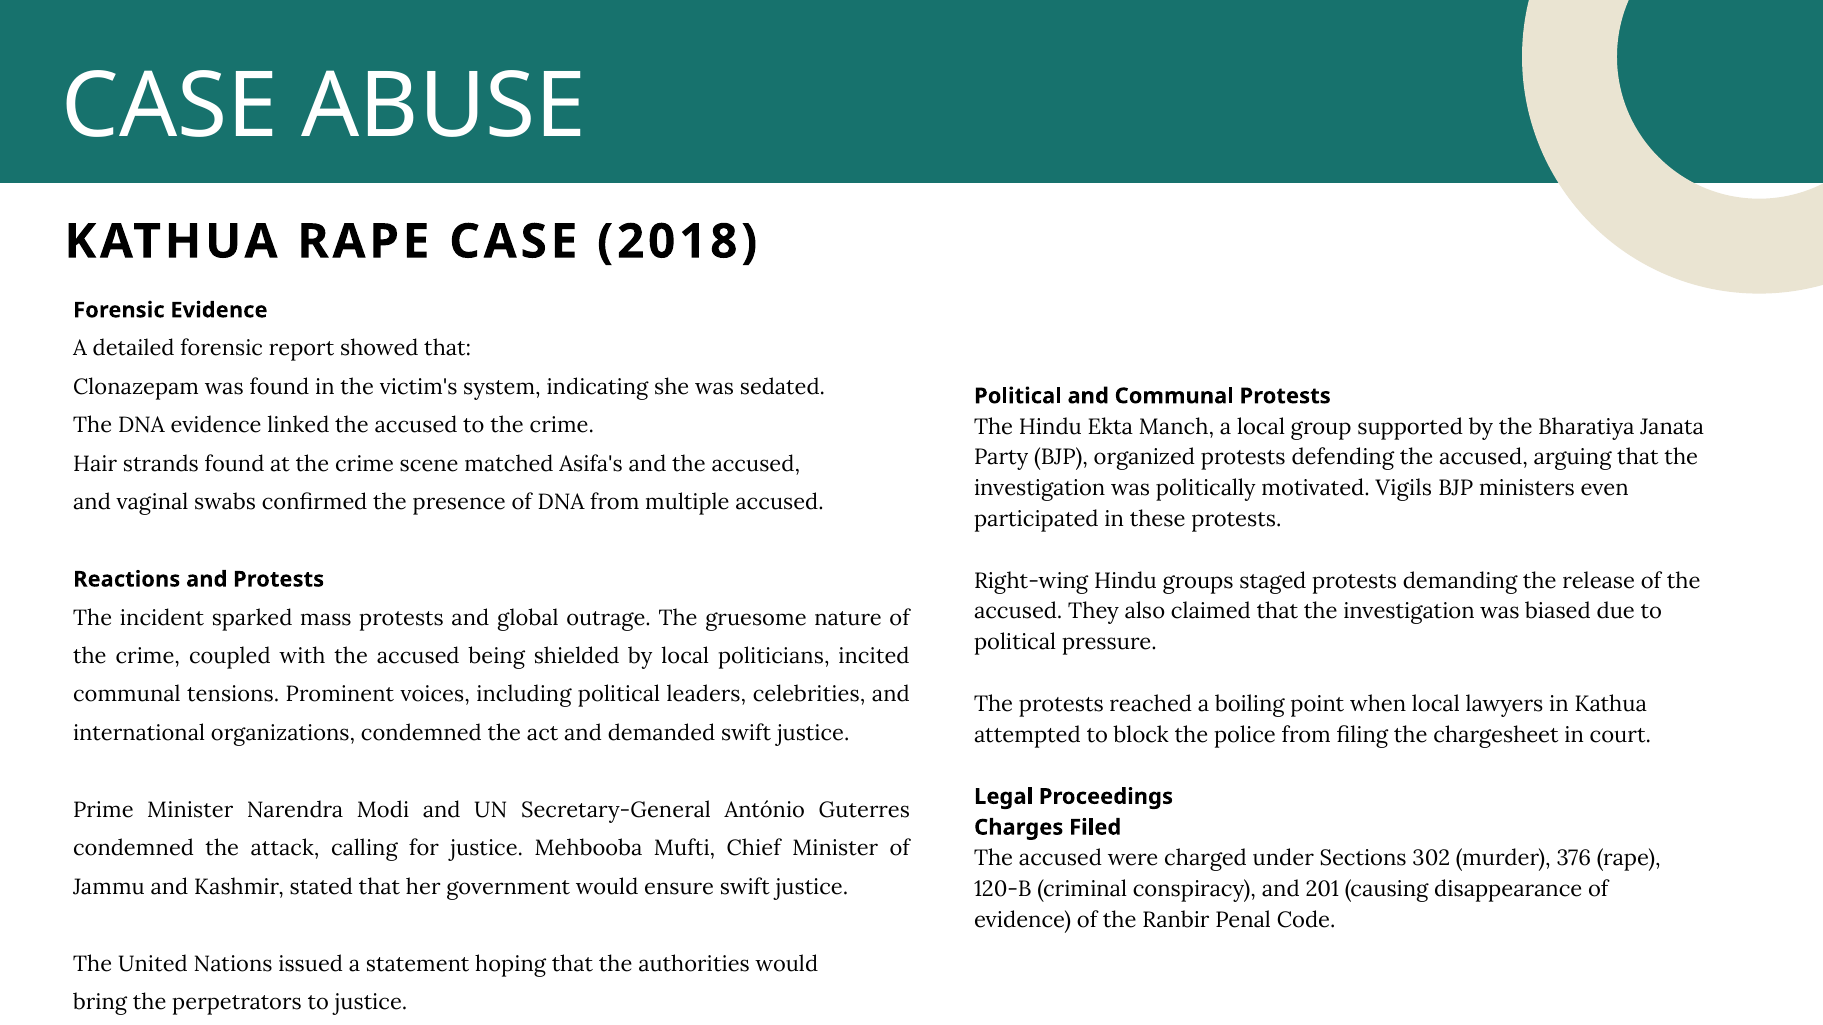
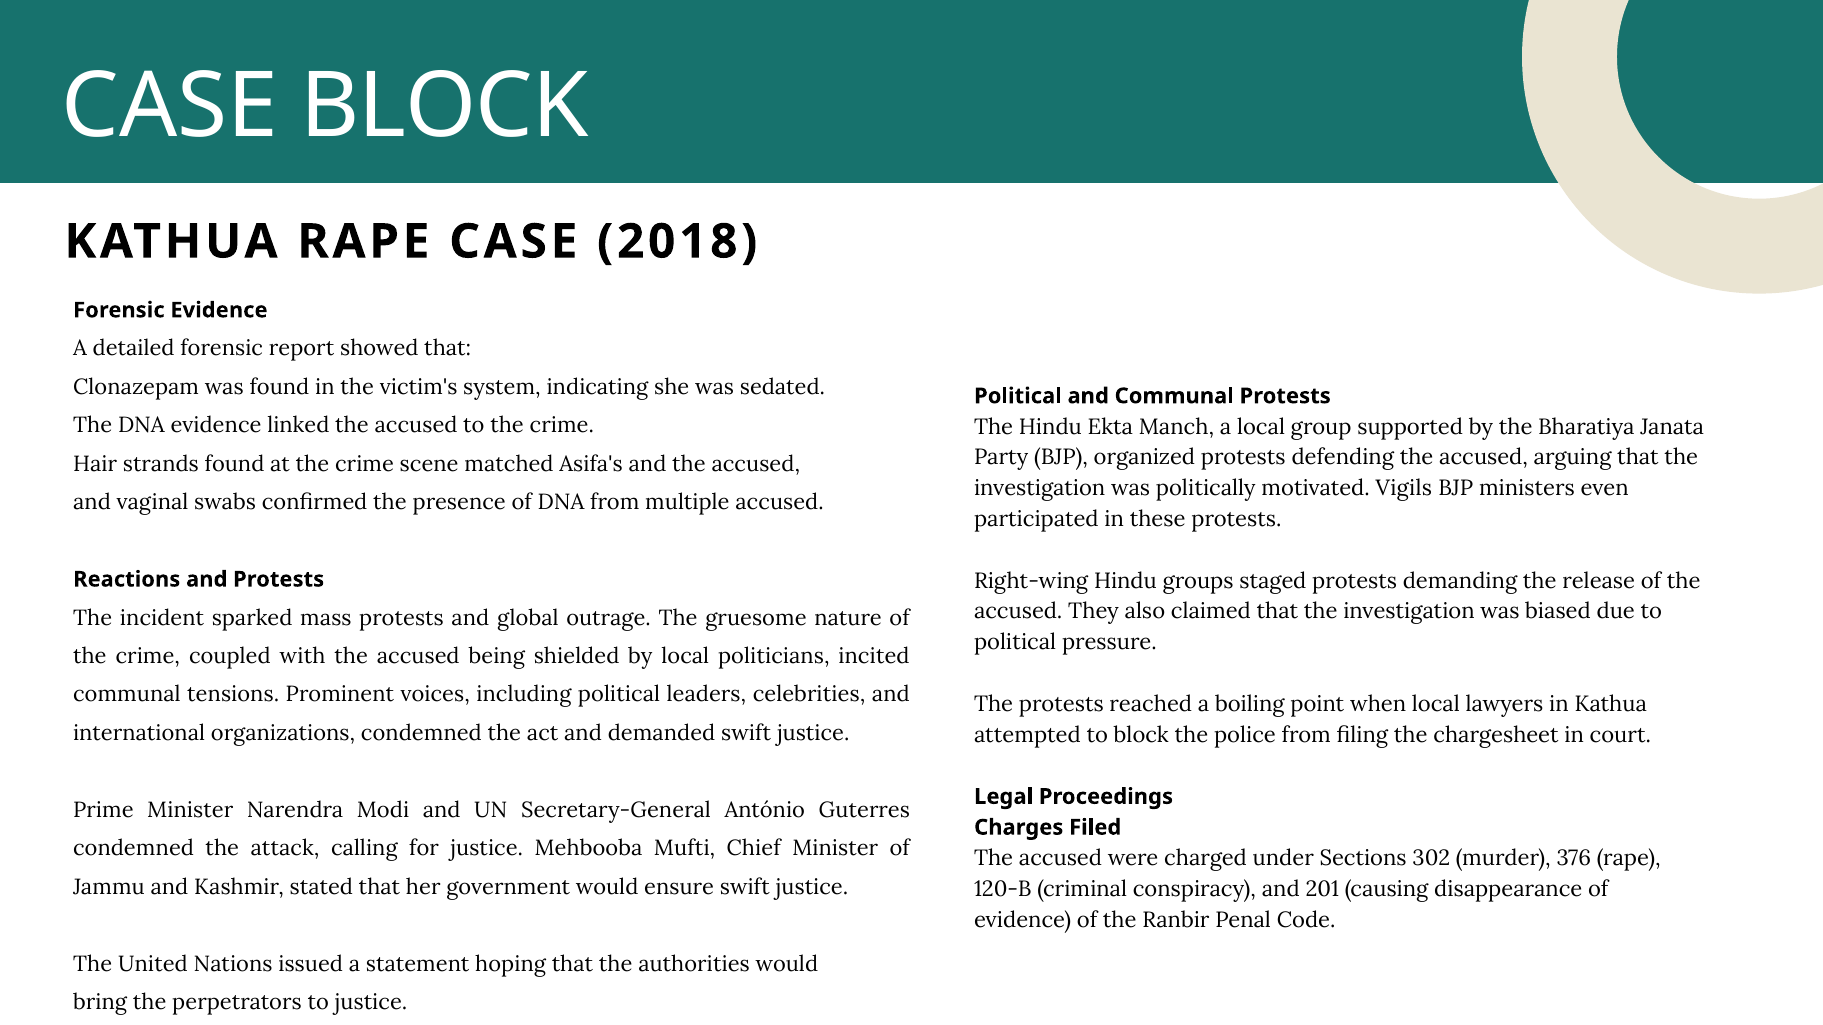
CASE ABUSE: ABUSE -> BLOCK
